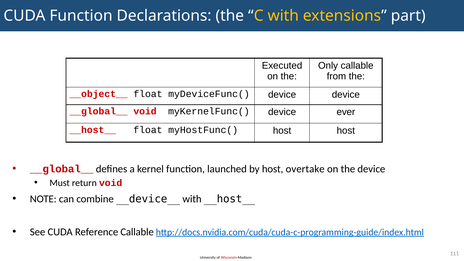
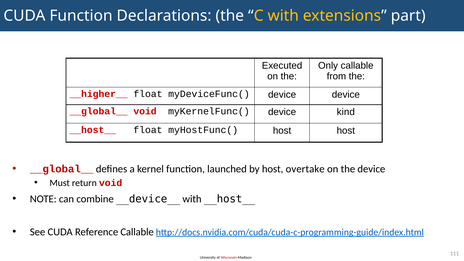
__object__: __object__ -> __higher__
ever: ever -> kind
